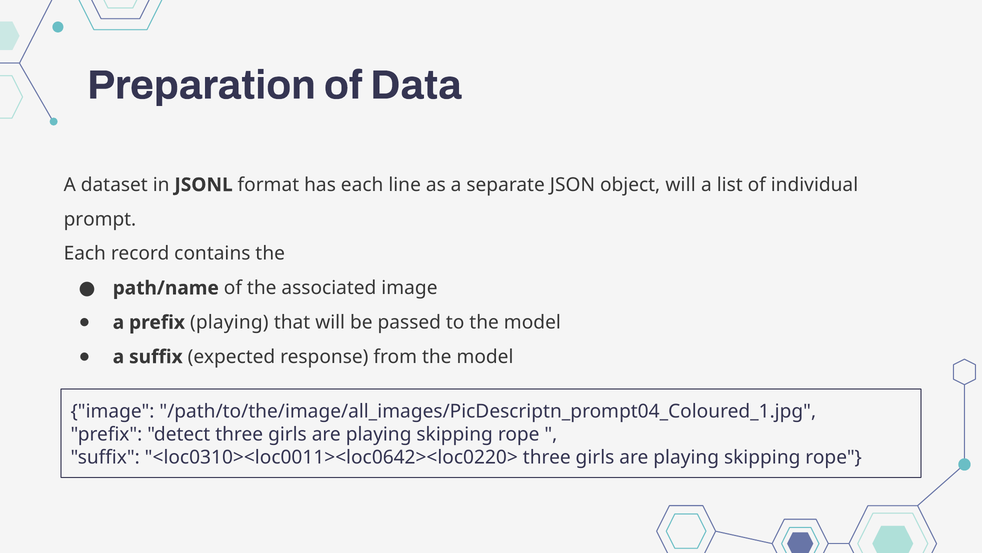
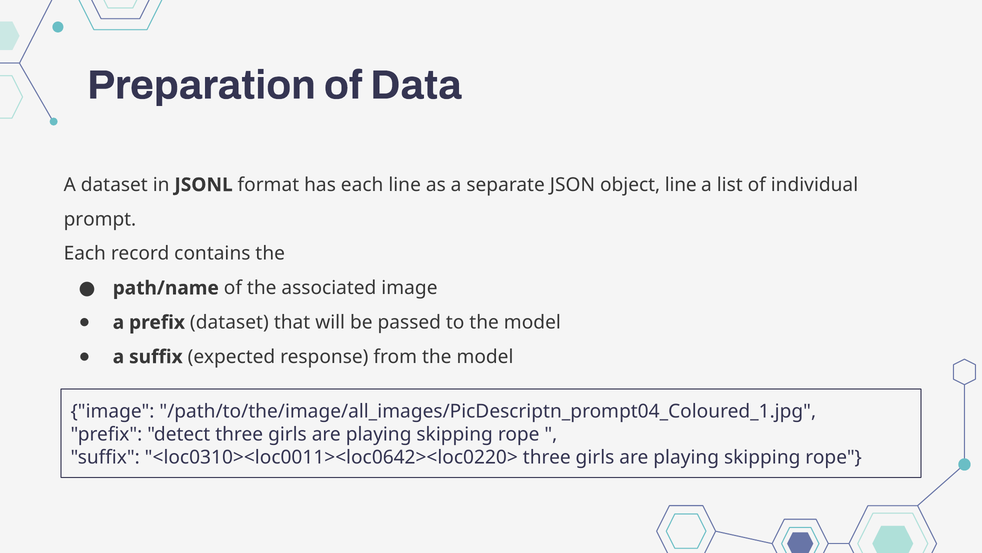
object will: will -> line
prefix playing: playing -> dataset
